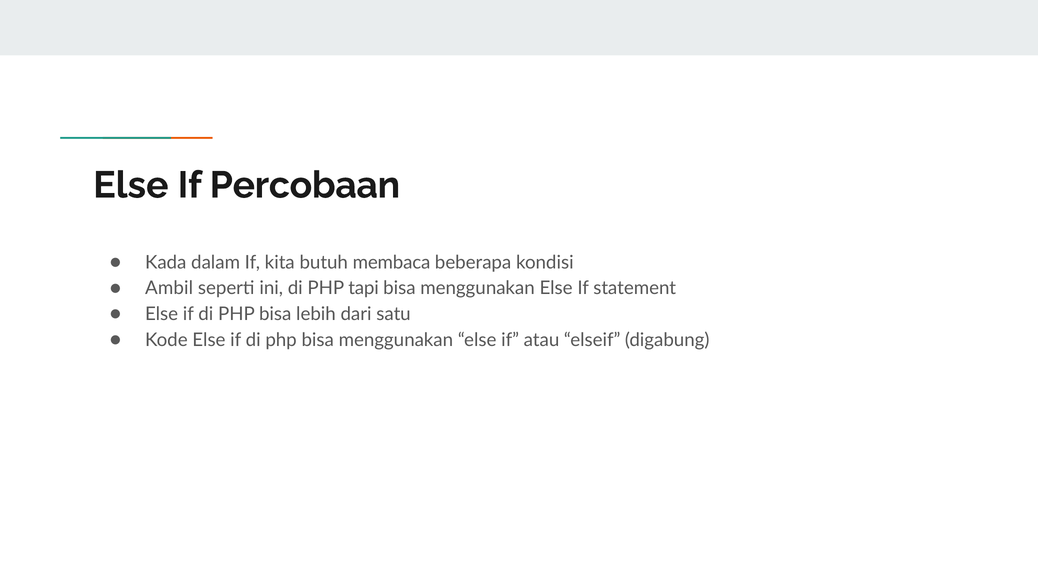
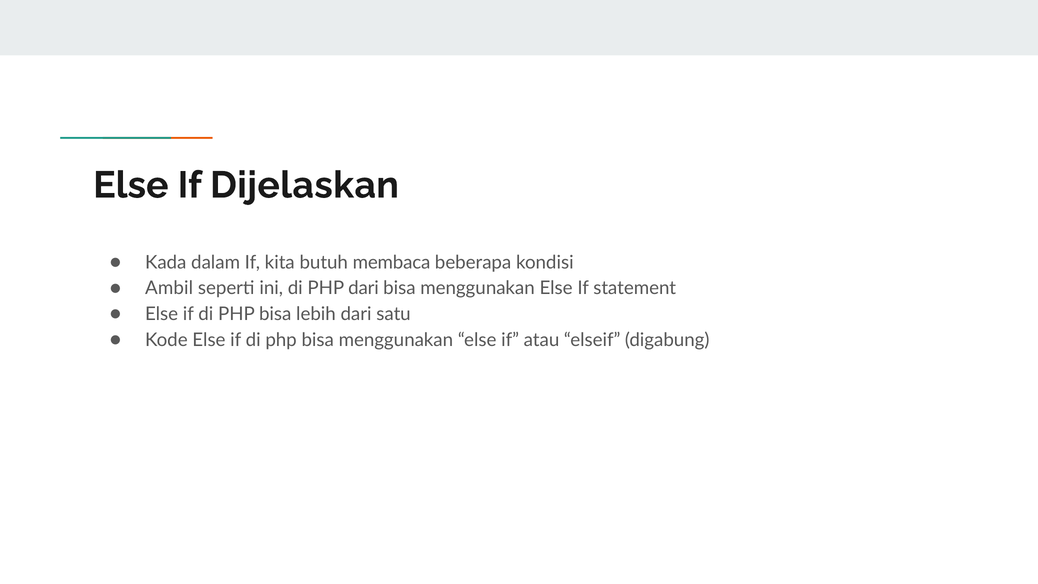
Percobaan: Percobaan -> Dijelaskan
PHP tapi: tapi -> dari
